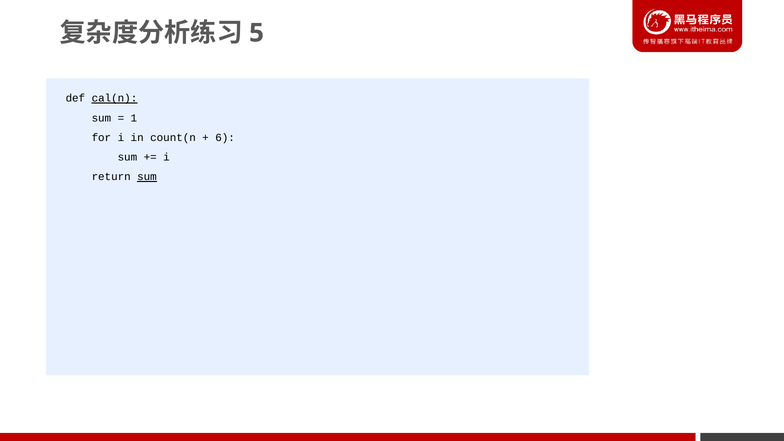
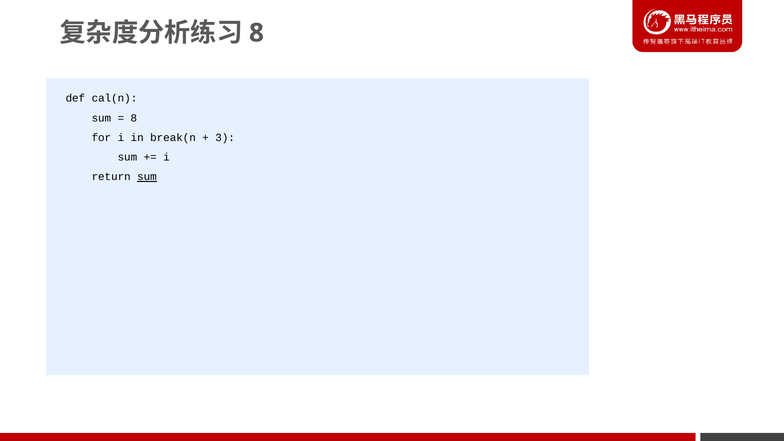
5 at (256, 33): 5 -> 8
cal(n underline: present -> none
1 at (134, 118): 1 -> 8
count(n: count(n -> break(n
6: 6 -> 3
